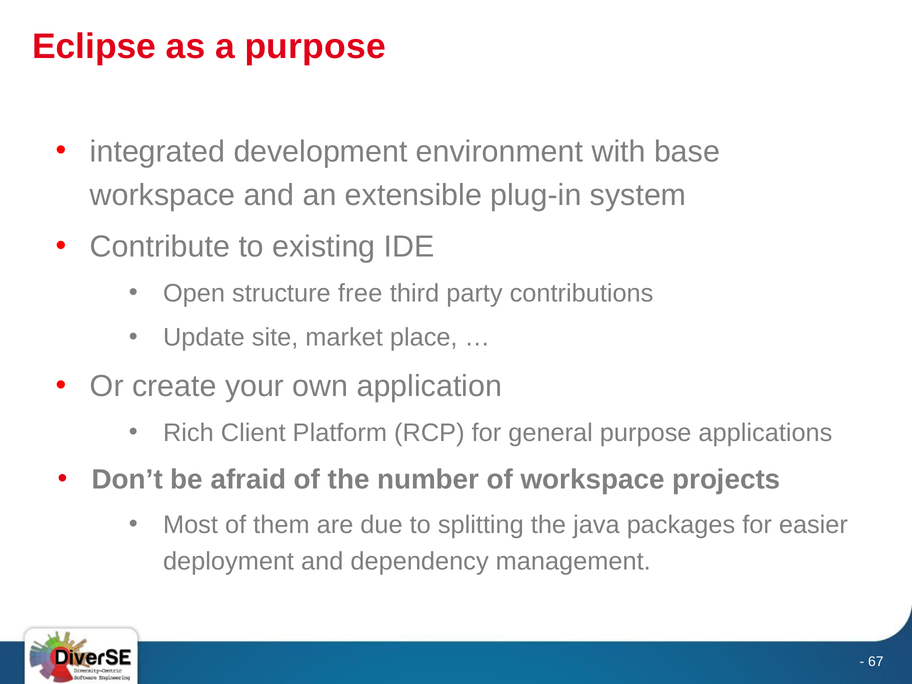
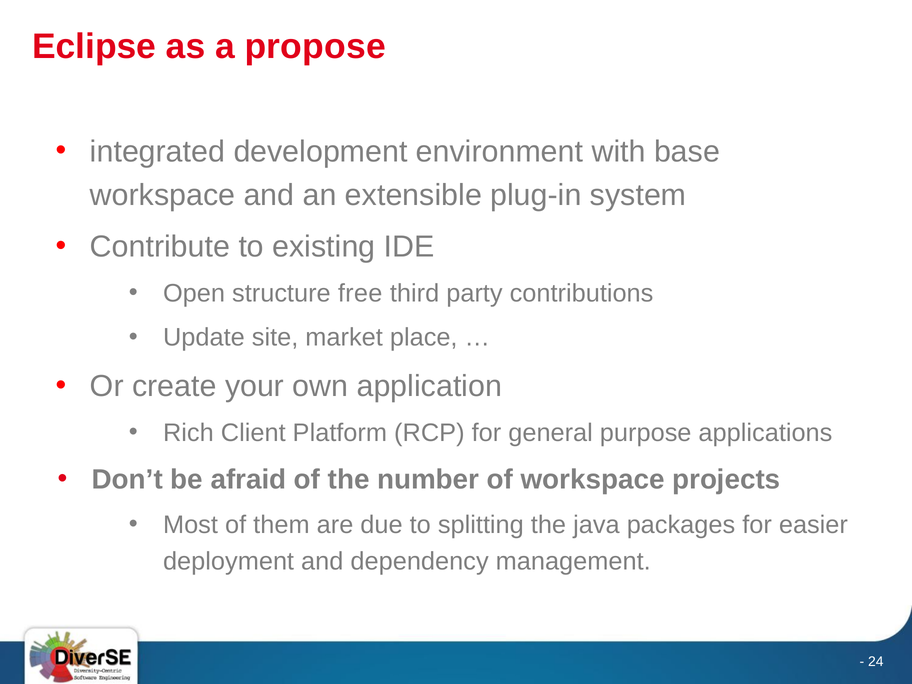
a purpose: purpose -> propose
67: 67 -> 24
